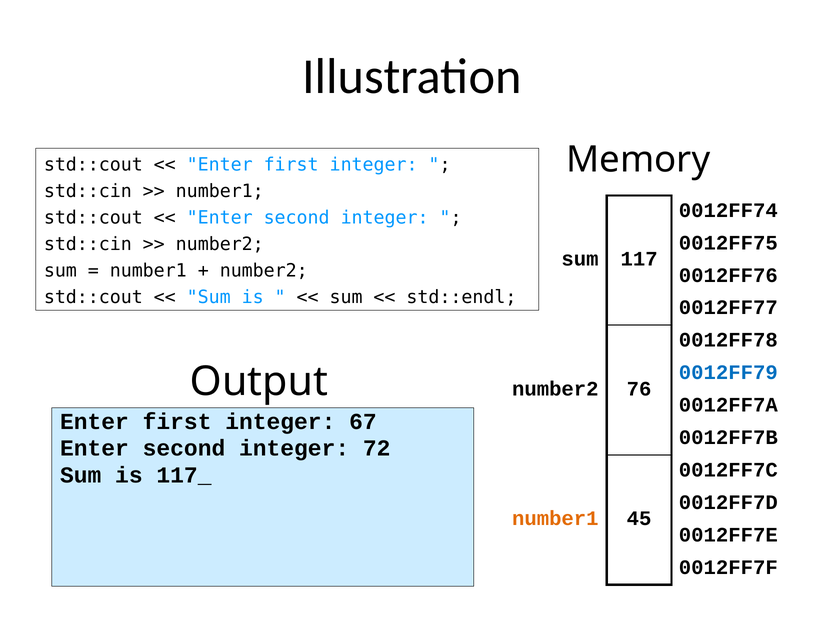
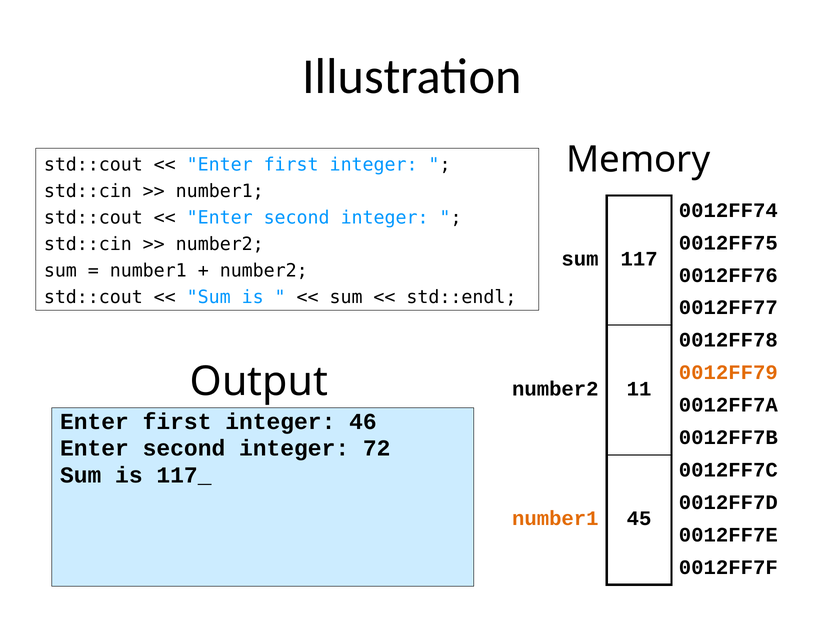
0012FF79 colour: blue -> orange
76: 76 -> 11
67: 67 -> 46
